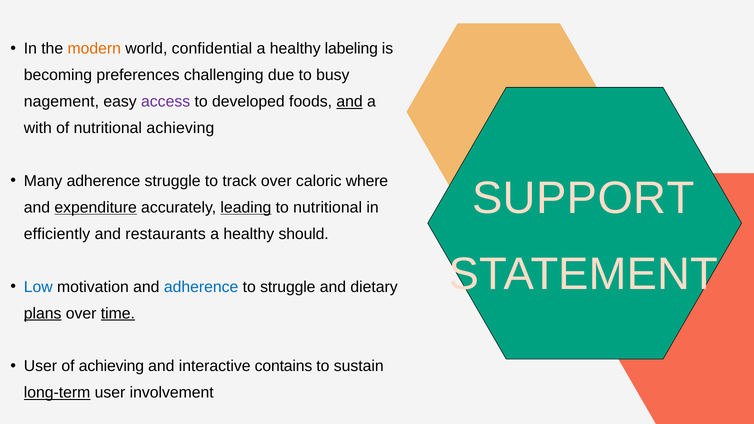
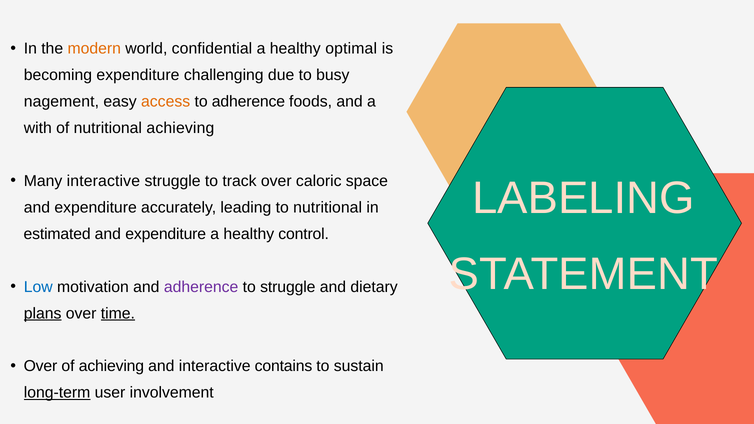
labeling: labeling -> optimal
becoming preferences: preferences -> expenditure
access colour: purple -> orange
to developed: developed -> adherence
and at (350, 102) underline: present -> none
Many adherence: adherence -> interactive
where: where -> space
SUPPORT: SUPPORT -> LABELING
expenditure at (96, 208) underline: present -> none
leading underline: present -> none
efficiently: efficiently -> estimated
restaurants at (166, 234): restaurants -> expenditure
should: should -> control
adherence at (201, 287) colour: blue -> purple
User at (40, 366): User -> Over
